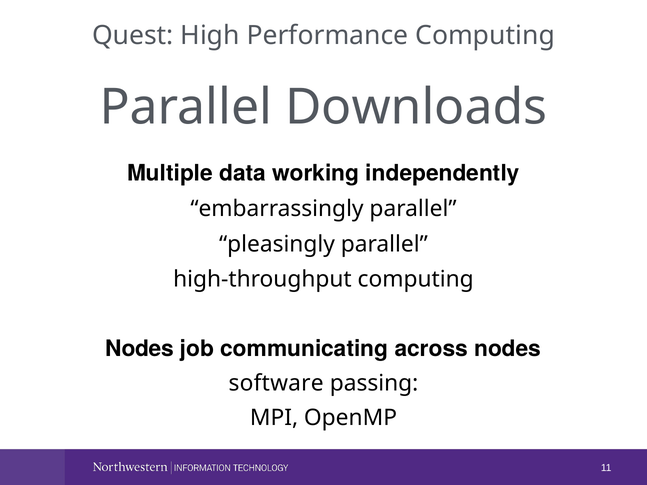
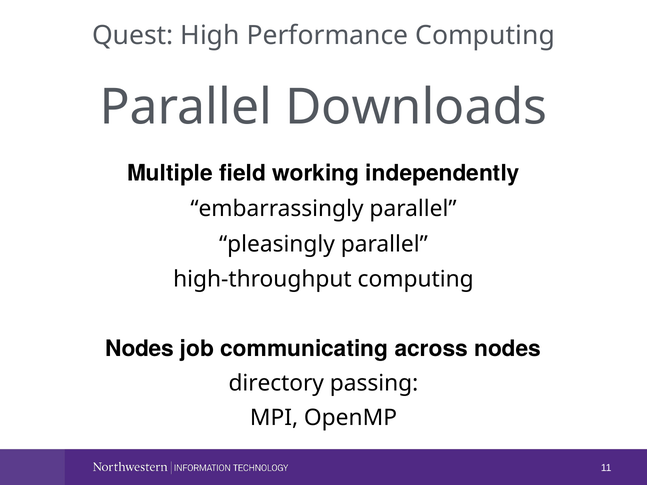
data: data -> field
software: software -> directory
